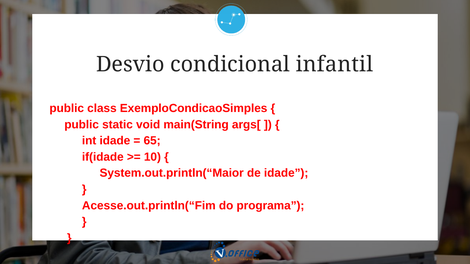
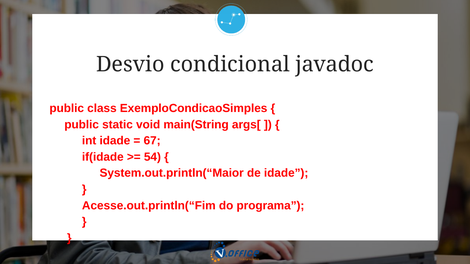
infantil: infantil -> javadoc
65: 65 -> 67
10: 10 -> 54
